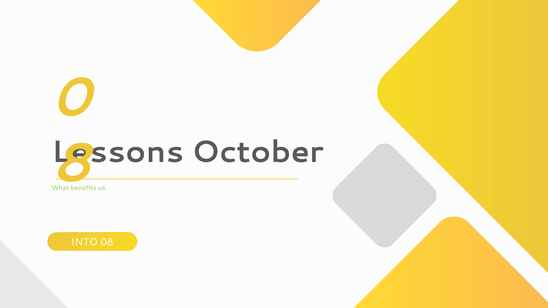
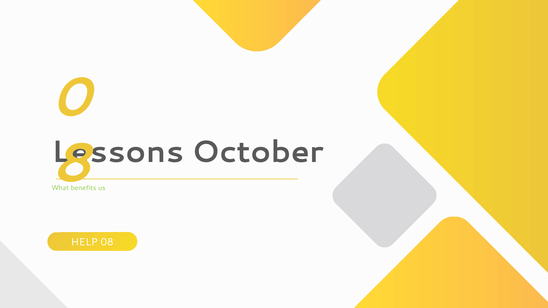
INTO: INTO -> HELP
